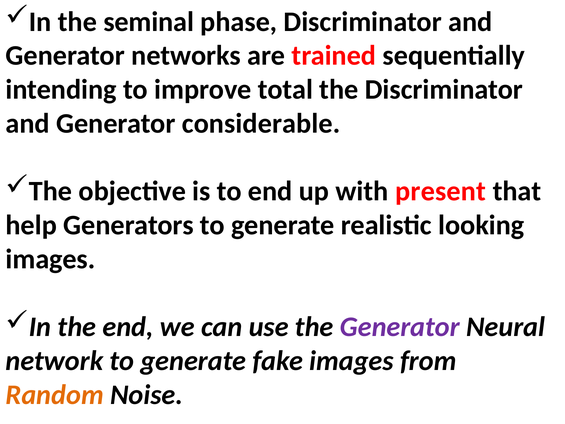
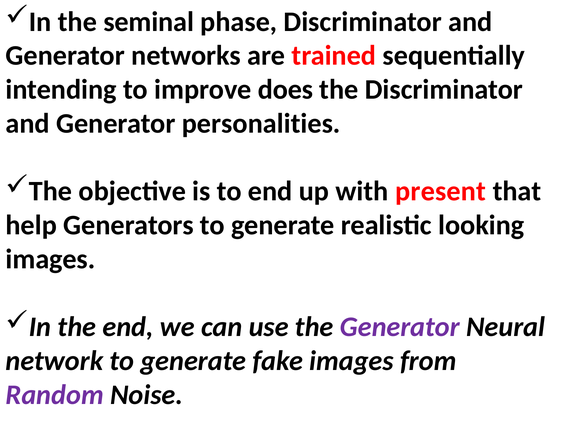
total: total -> does
considerable: considerable -> personalities
Random colour: orange -> purple
